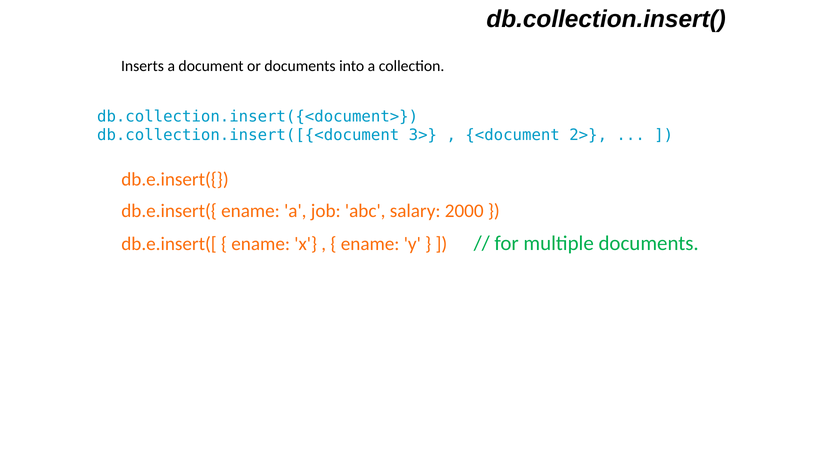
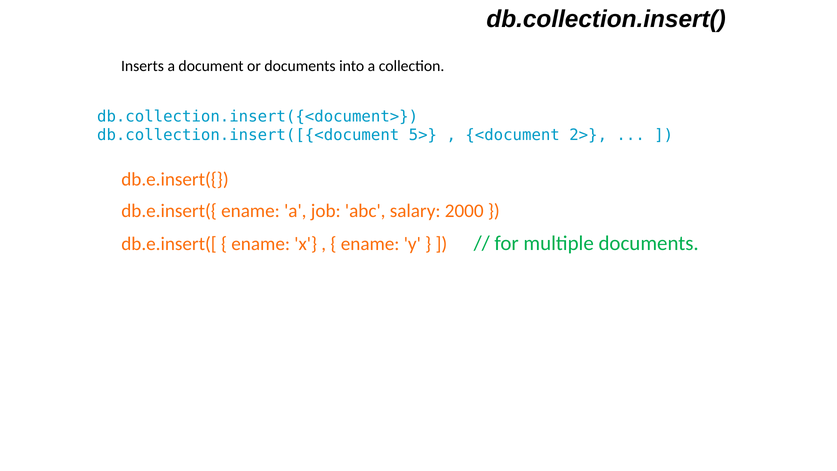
3>: 3> -> 5>
